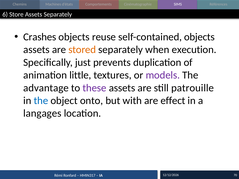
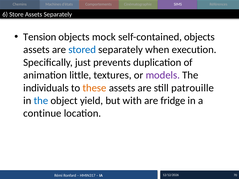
Crashes: Crashes -> Tension
reuse: reuse -> mock
stored colour: orange -> blue
advantage: advantage -> individuals
these colour: purple -> orange
onto: onto -> yield
effect: effect -> fridge
langages: langages -> continue
